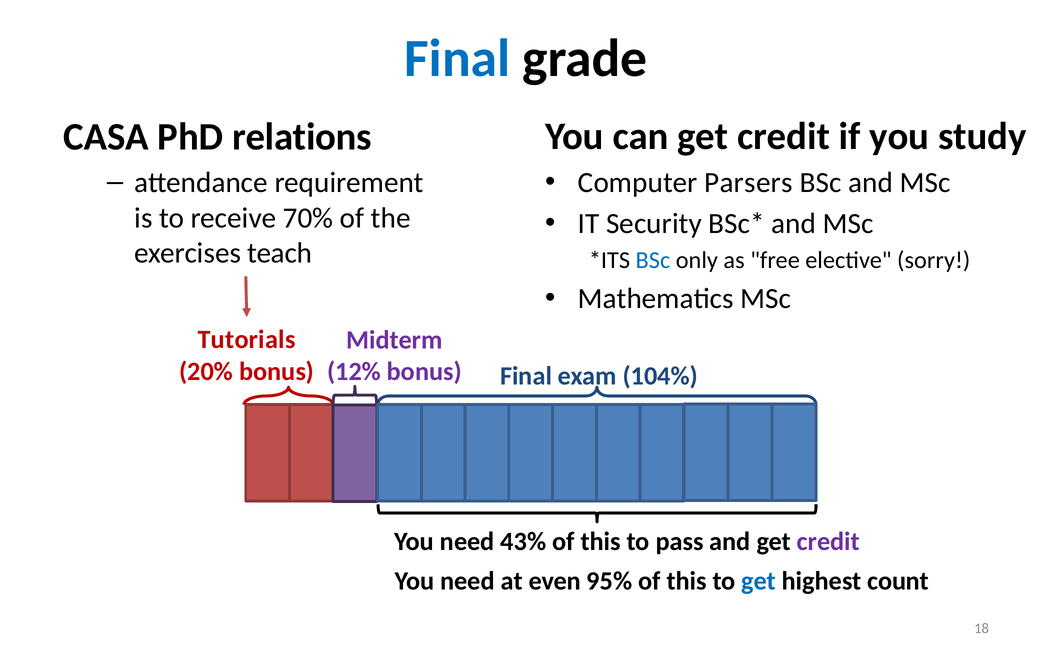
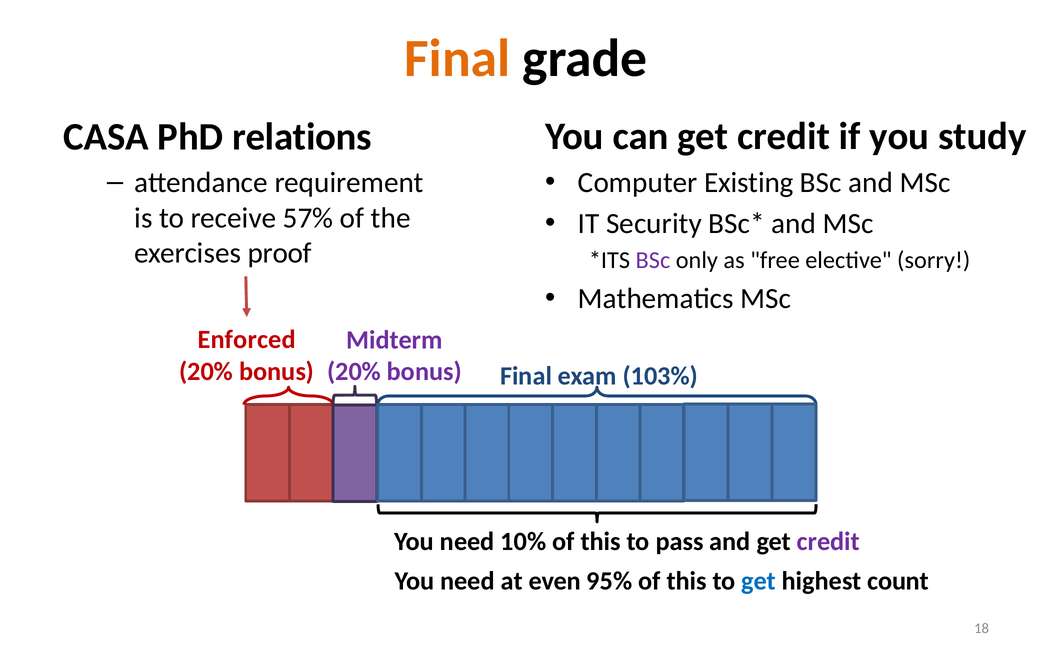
Final at (457, 58) colour: blue -> orange
Parsers: Parsers -> Existing
70%: 70% -> 57%
teach: teach -> proof
BSc at (653, 260) colour: blue -> purple
Tutorials: Tutorials -> Enforced
104%: 104% -> 103%
12% at (354, 371): 12% -> 20%
43%: 43% -> 10%
